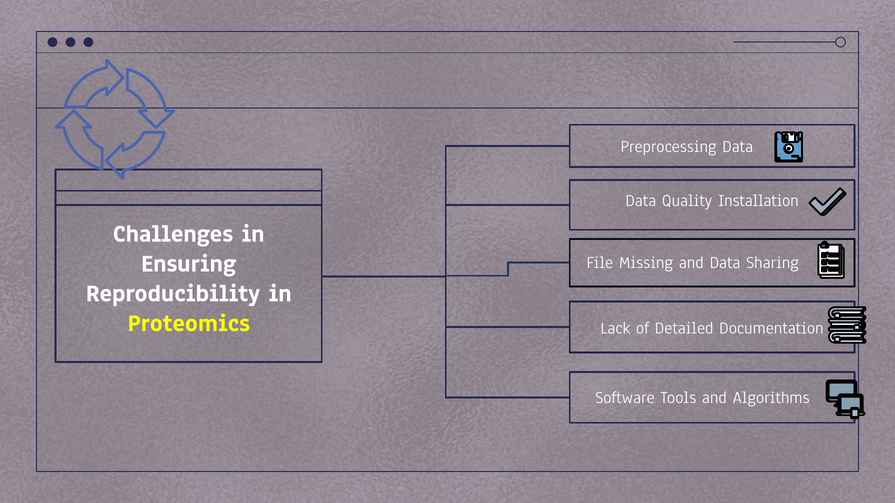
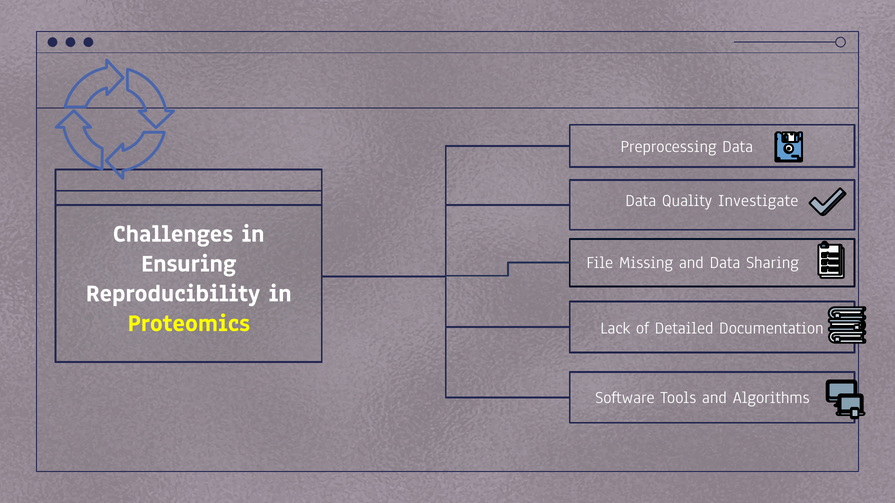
Installation: Installation -> Investigate
